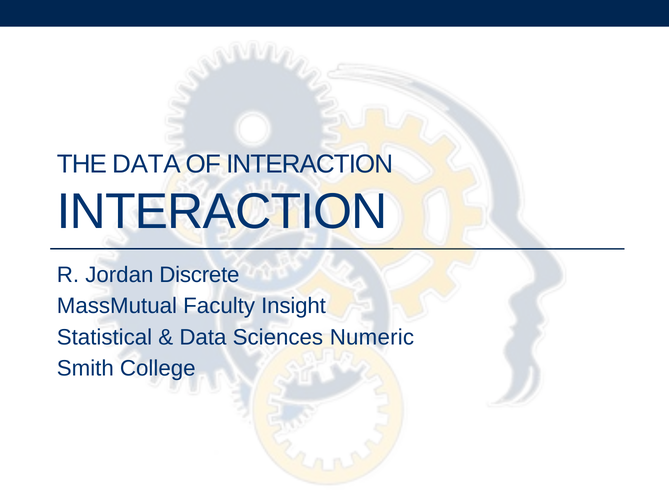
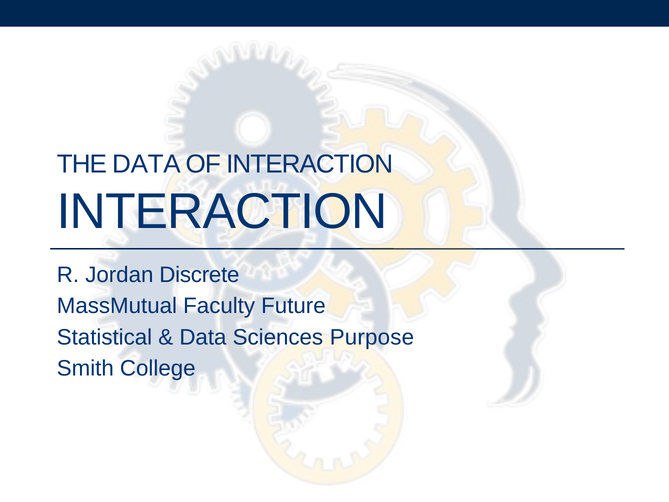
Insight: Insight -> Future
Numeric: Numeric -> Purpose
